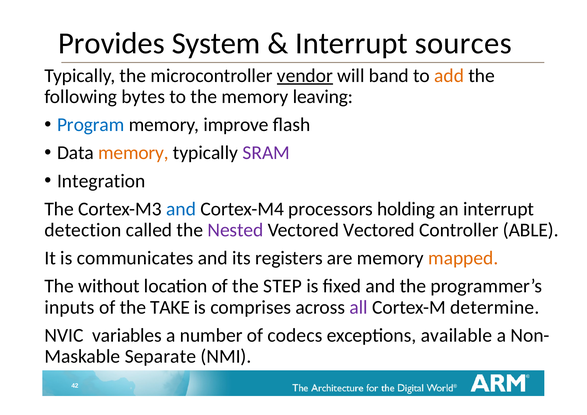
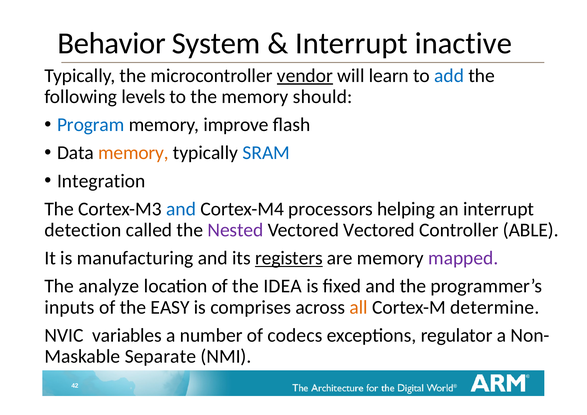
Provides: Provides -> Behavior
sources: sources -> inactive
band: band -> learn
add colour: orange -> blue
bytes: bytes -> levels
leaving: leaving -> should
SRAM colour: purple -> blue
holding: holding -> helping
communicates: communicates -> manufacturing
registers underline: none -> present
mapped colour: orange -> purple
without: without -> analyze
STEP: STEP -> IDEA
TAKE: TAKE -> EASY
all colour: purple -> orange
available: available -> regulator
